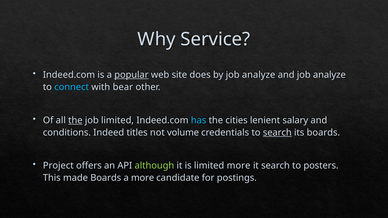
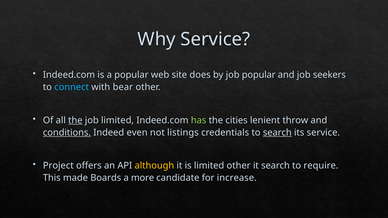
popular at (131, 75) underline: present -> none
by job analyze: analyze -> popular
and job analyze: analyze -> seekers
has colour: light blue -> light green
salary: salary -> throw
conditions underline: none -> present
titles: titles -> even
volume: volume -> listings
its boards: boards -> service
although colour: light green -> yellow
limited more: more -> other
posters: posters -> require
postings: postings -> increase
